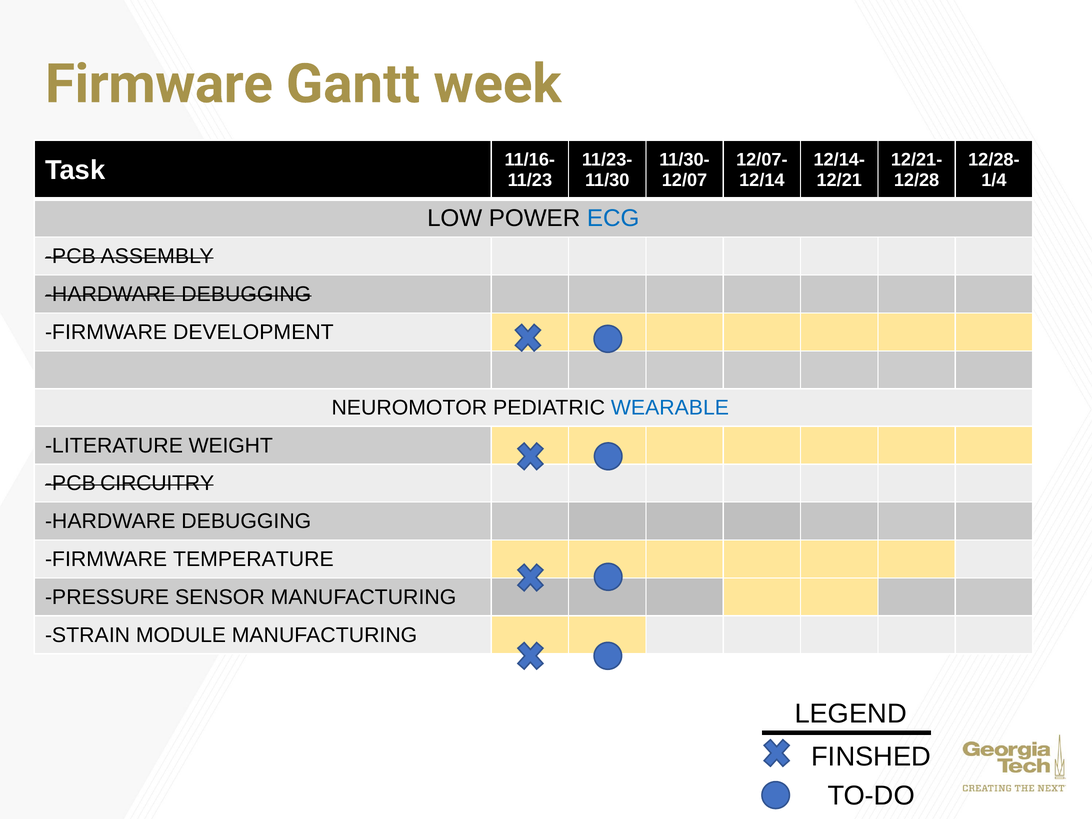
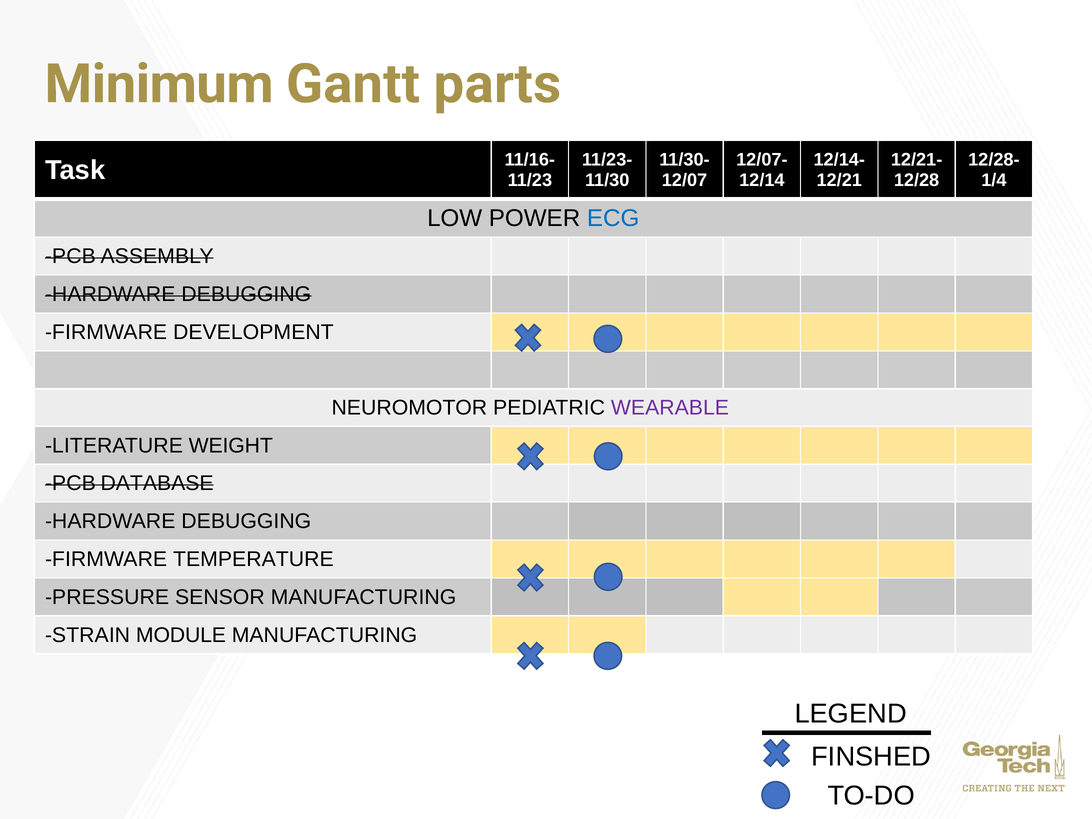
Firmware at (159, 84): Firmware -> Minimum
week: week -> parts
WEARABLE colour: blue -> purple
CIRCUITRY: CIRCUITRY -> DATABASE
